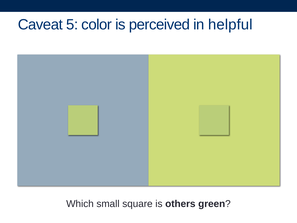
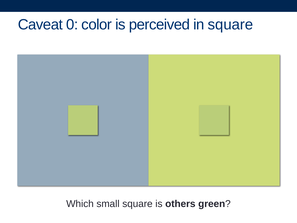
5: 5 -> 0
in helpful: helpful -> square
